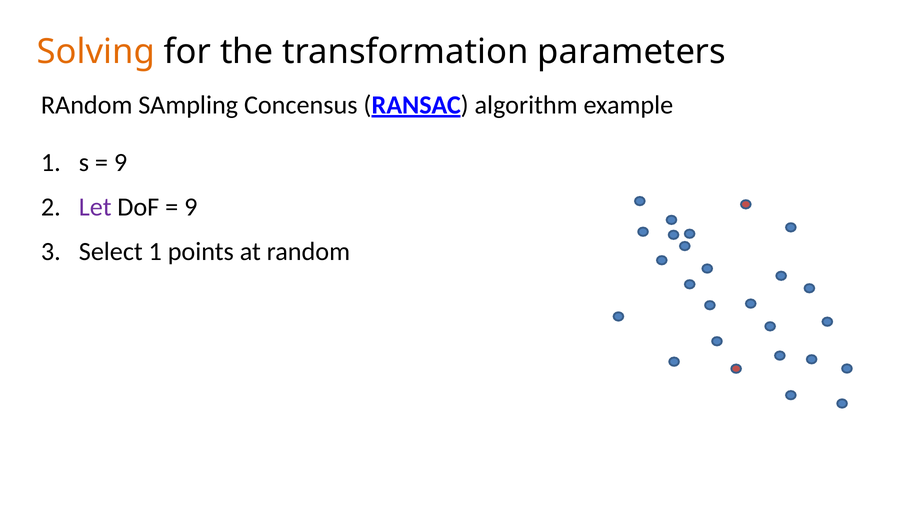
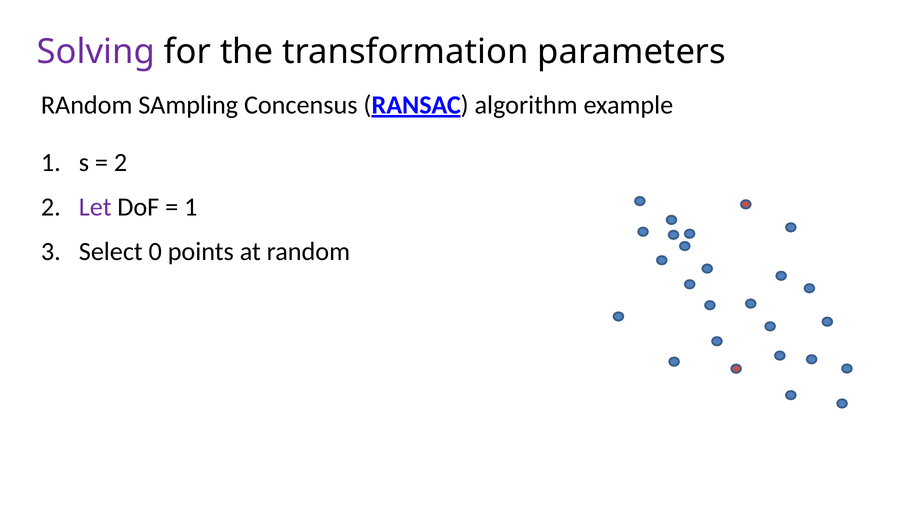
Solving colour: orange -> purple
9 at (121, 163): 9 -> 2
9 at (191, 207): 9 -> 1
Select 1: 1 -> 0
